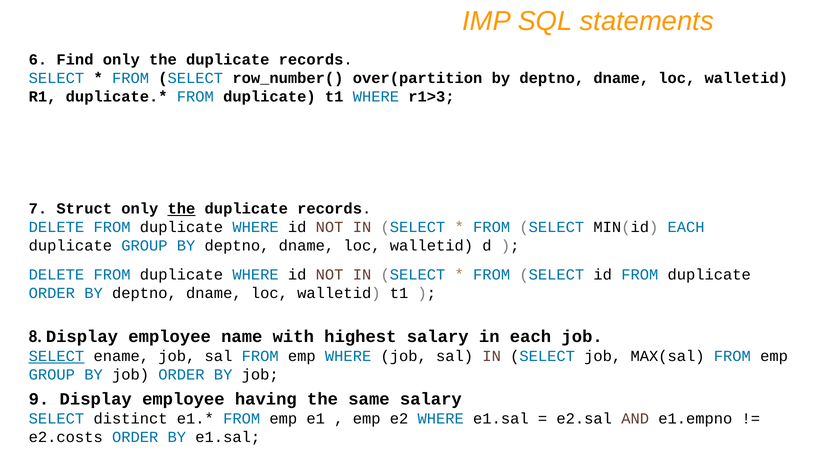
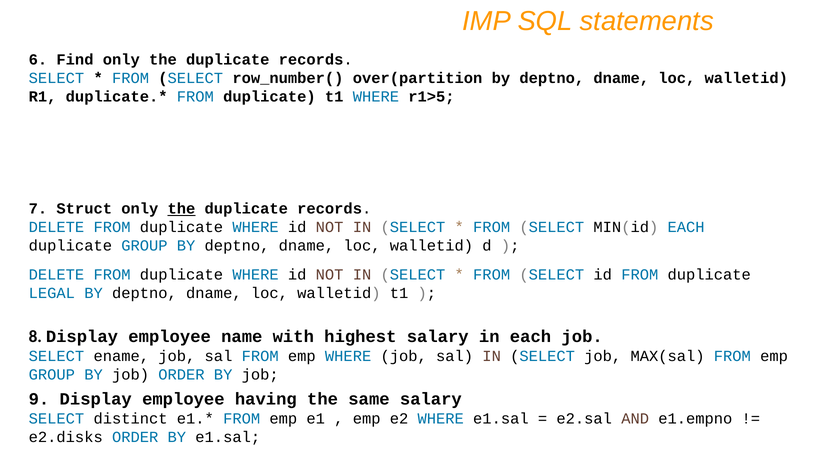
r1>3: r1>3 -> r1>5
ORDER at (52, 293): ORDER -> LEGAL
SELECT at (56, 356) underline: present -> none
e2.costs: e2.costs -> e2.disks
